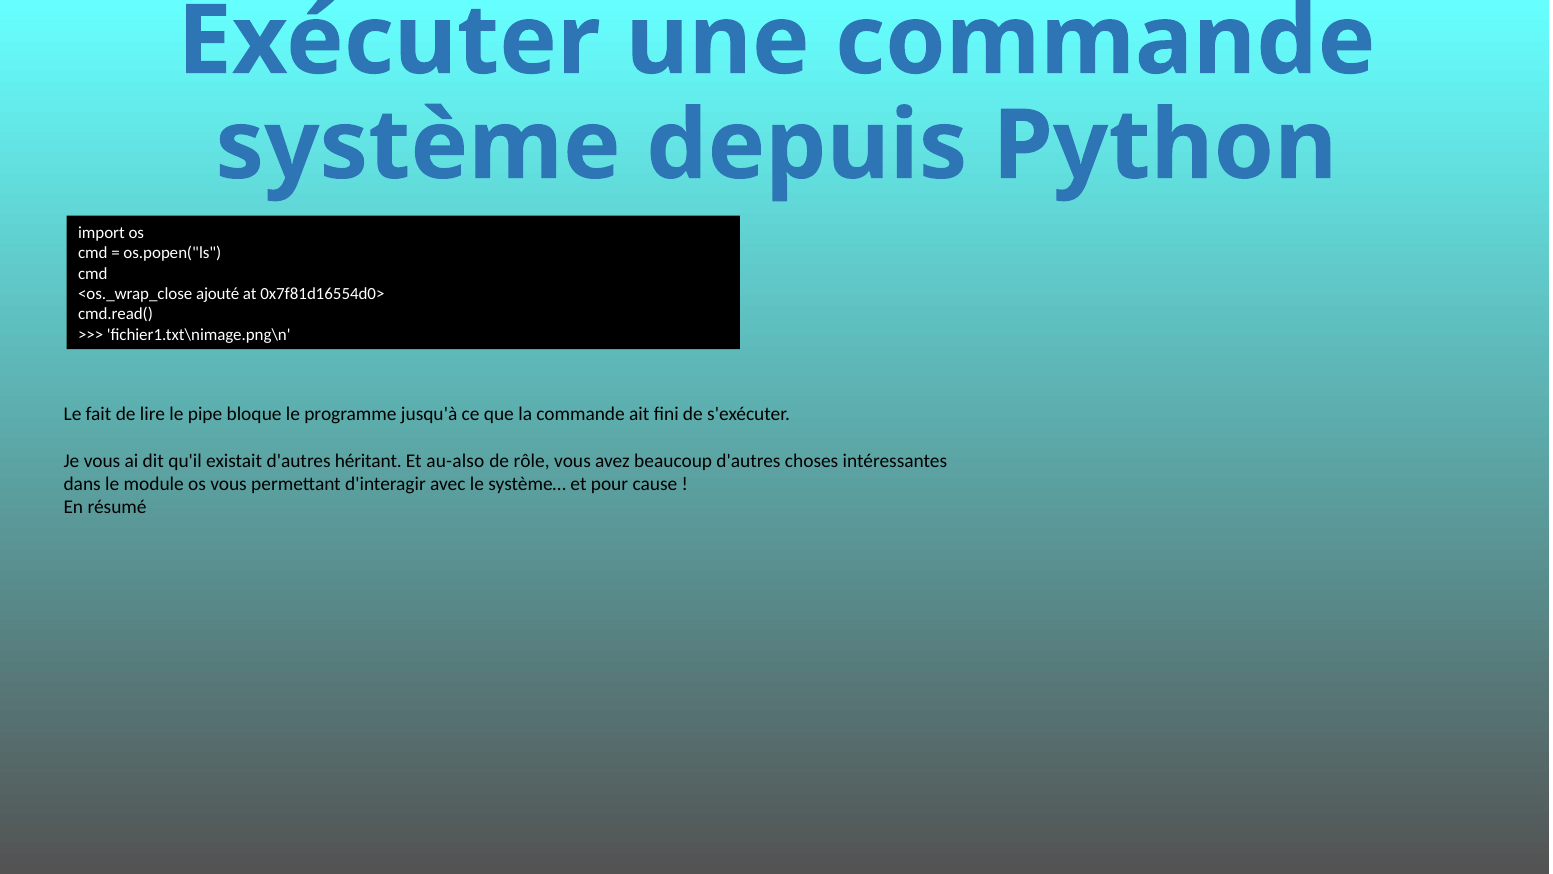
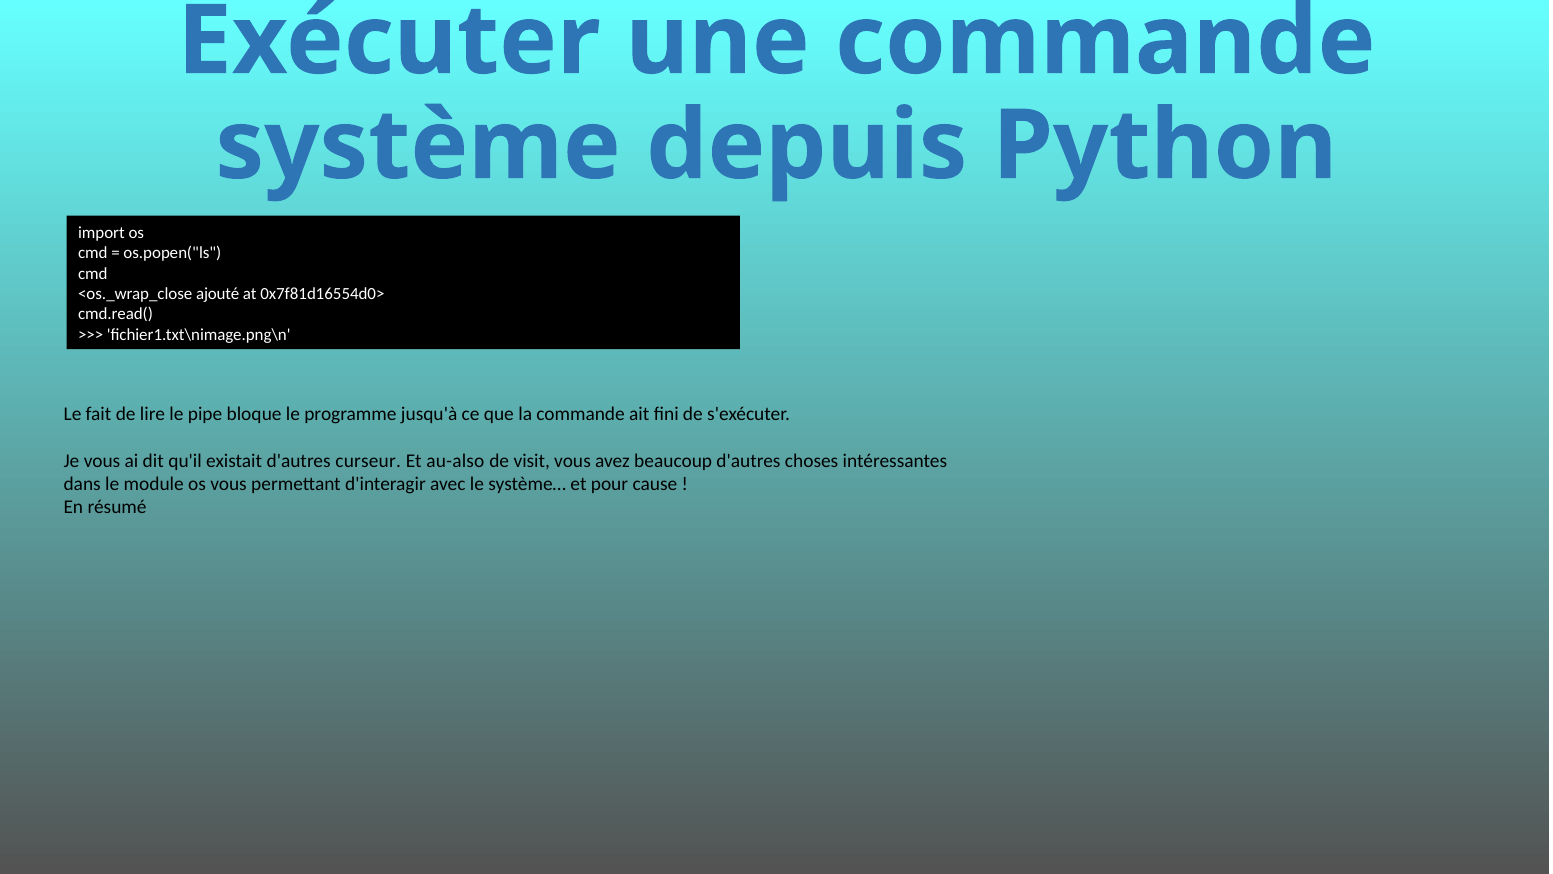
héritant: héritant -> curseur
rôle: rôle -> visit
